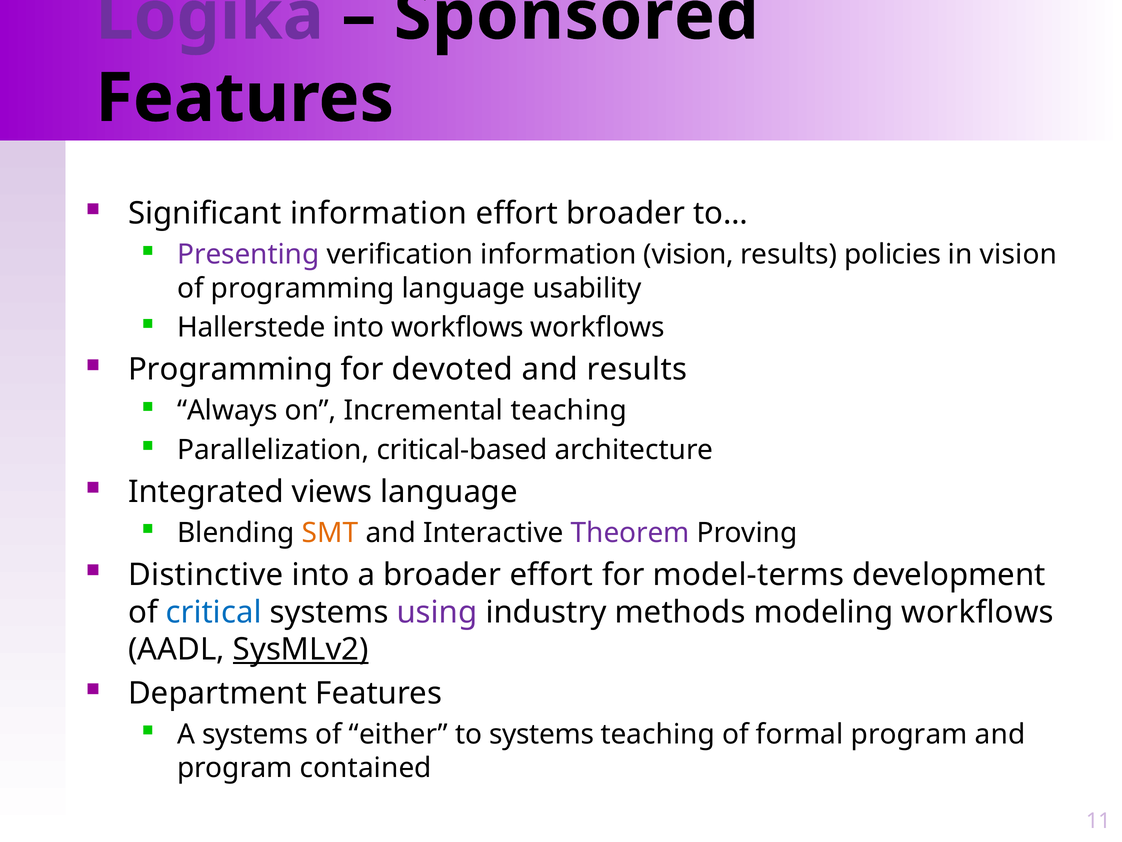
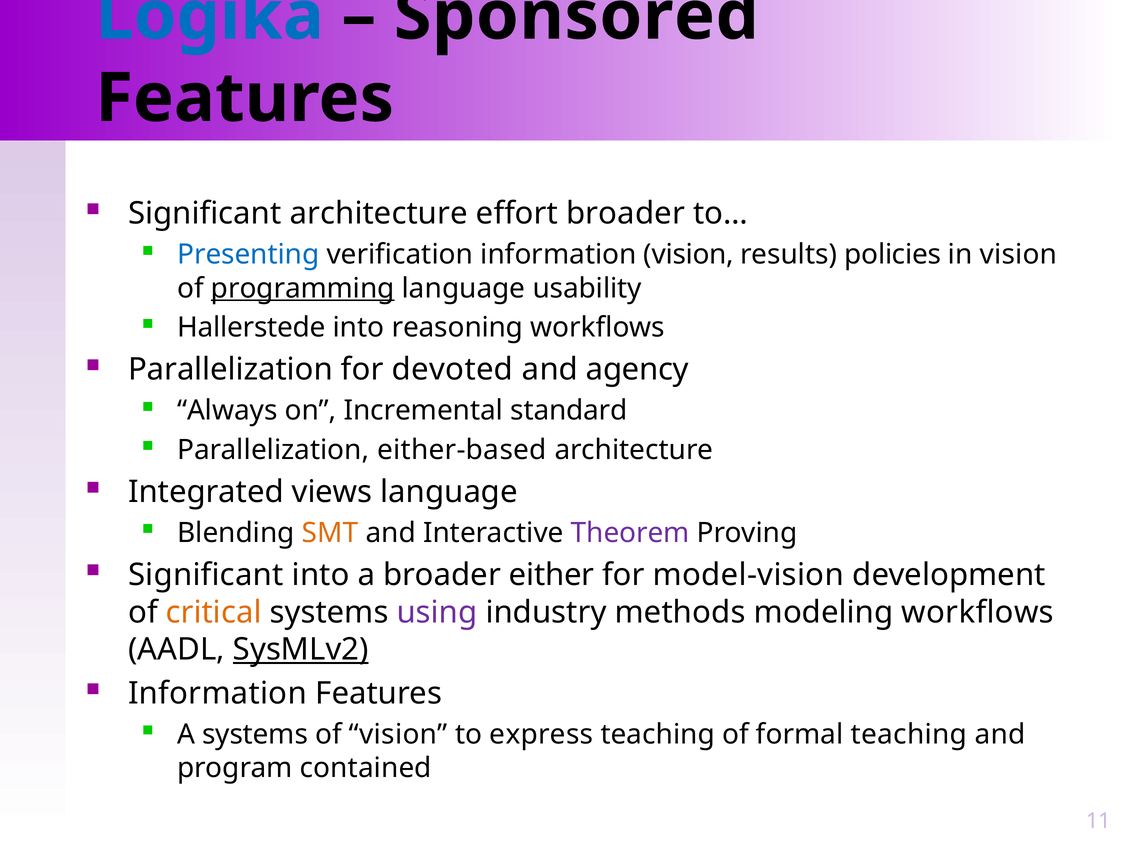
Logika colour: purple -> blue
Significant information: information -> architecture
Presenting colour: purple -> blue
programming at (303, 288) underline: none -> present
into workflows: workflows -> reasoning
Programming at (230, 369): Programming -> Parallelization
and results: results -> agency
Incremental teaching: teaching -> standard
critical-based: critical-based -> either-based
Distinctive at (206, 574): Distinctive -> Significant
broader effort: effort -> either
model-terms: model-terms -> model-vision
critical colour: blue -> orange
Department at (218, 693): Department -> Information
of either: either -> vision
to systems: systems -> express
formal program: program -> teaching
